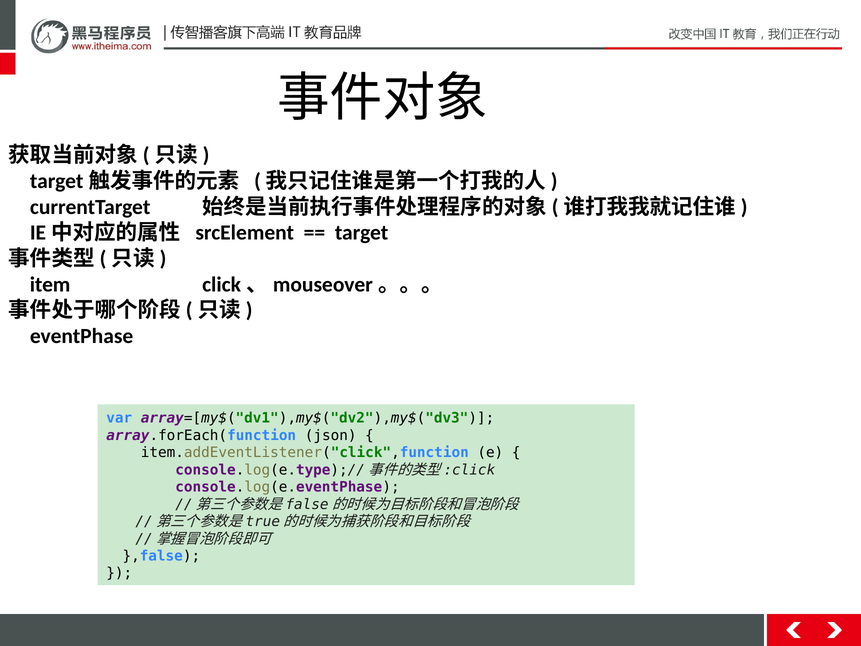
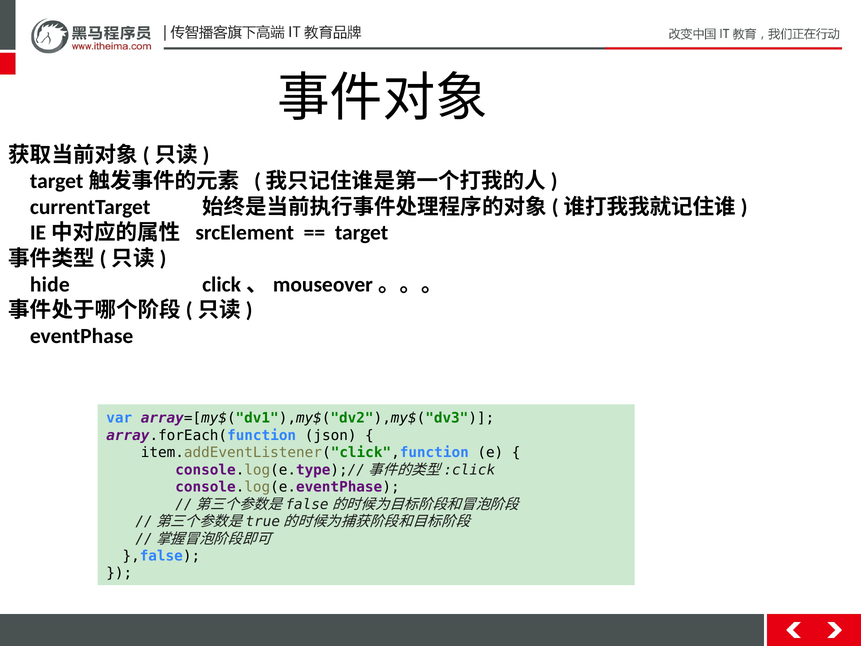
item: item -> hide
